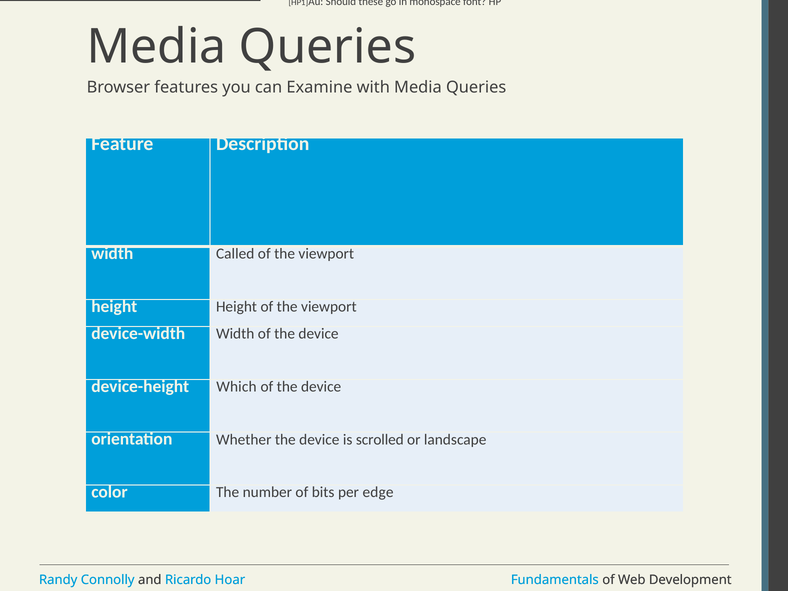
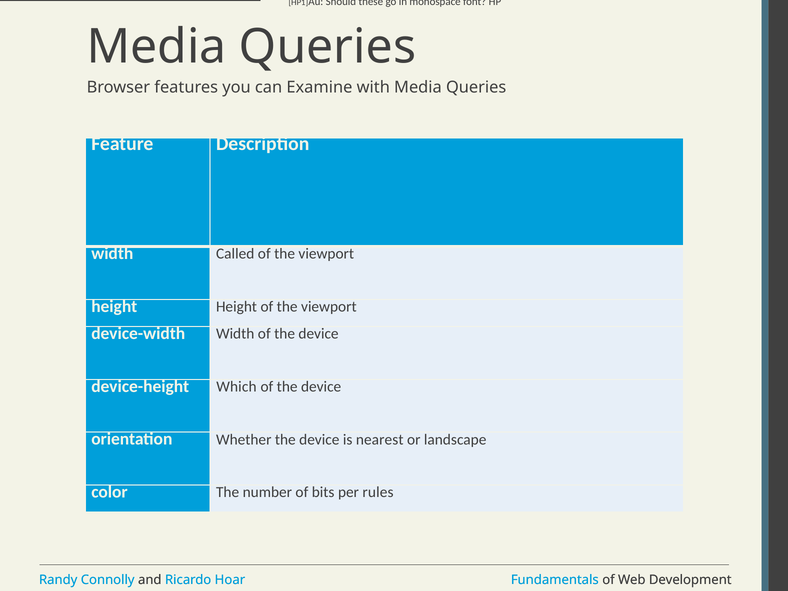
scrolled: scrolled -> nearest
edge: edge -> rules
